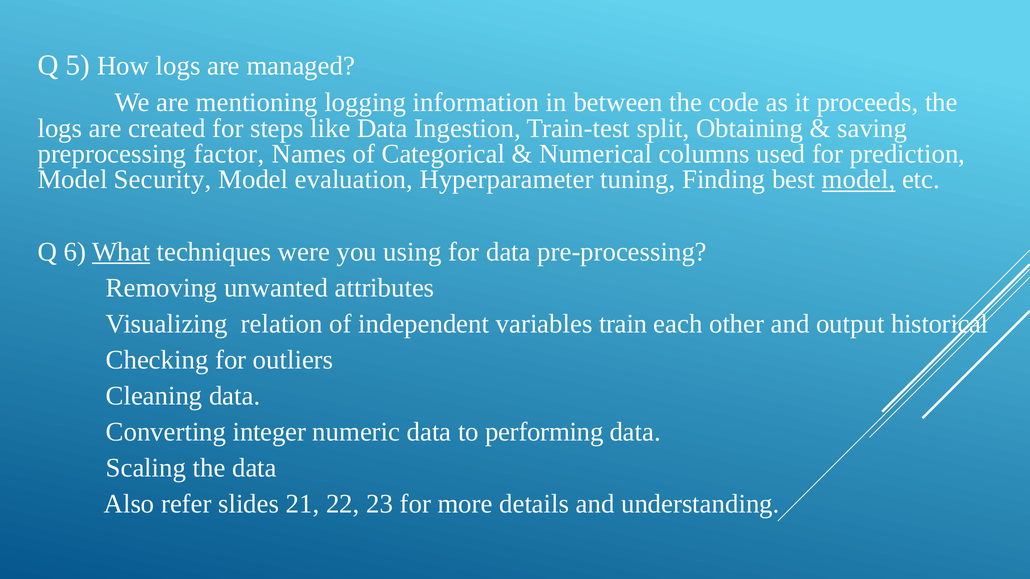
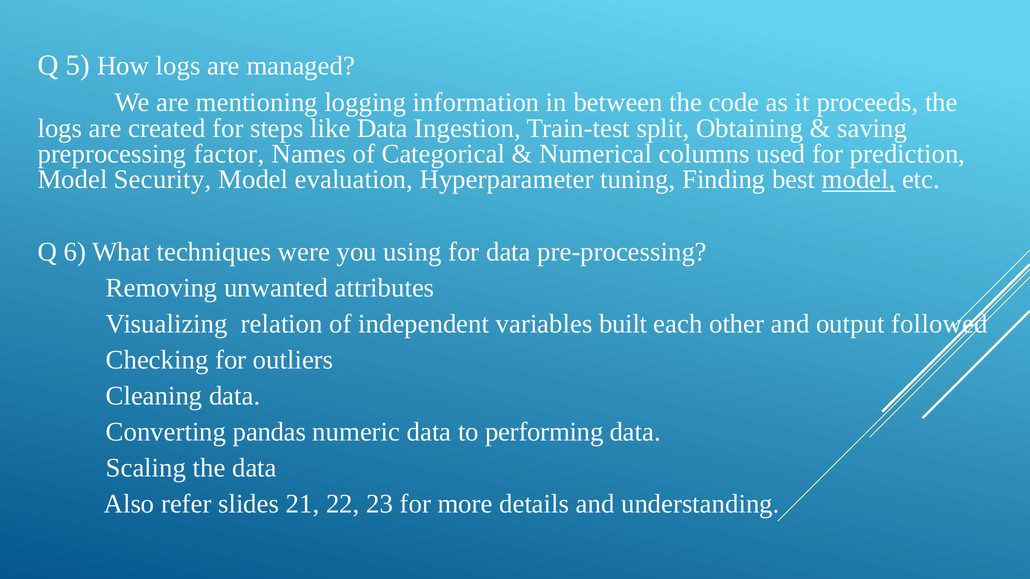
What underline: present -> none
train: train -> built
historical: historical -> followed
integer: integer -> pandas
